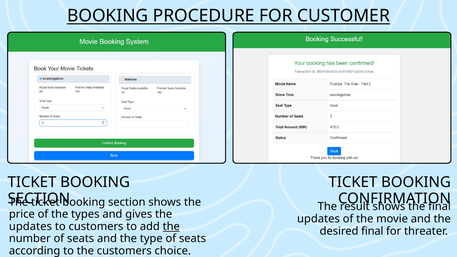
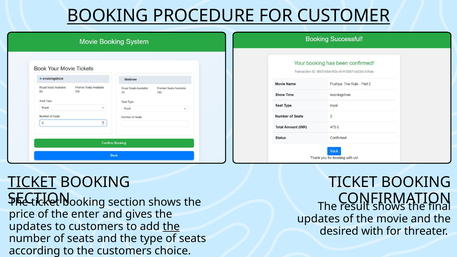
TICKET at (32, 182) underline: none -> present
types: types -> enter
desired final: final -> with
